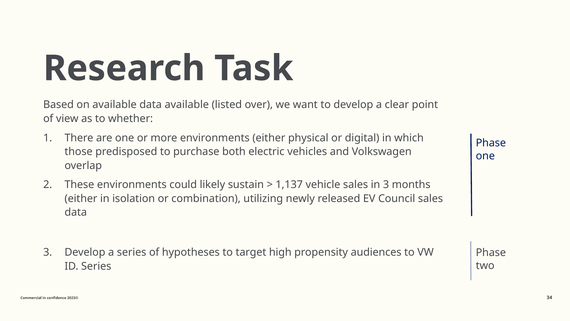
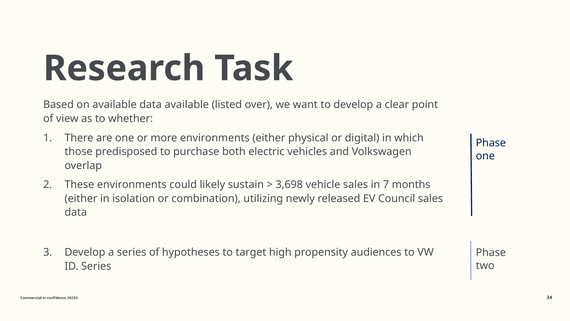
1,137: 1,137 -> 3,698
in 3: 3 -> 7
